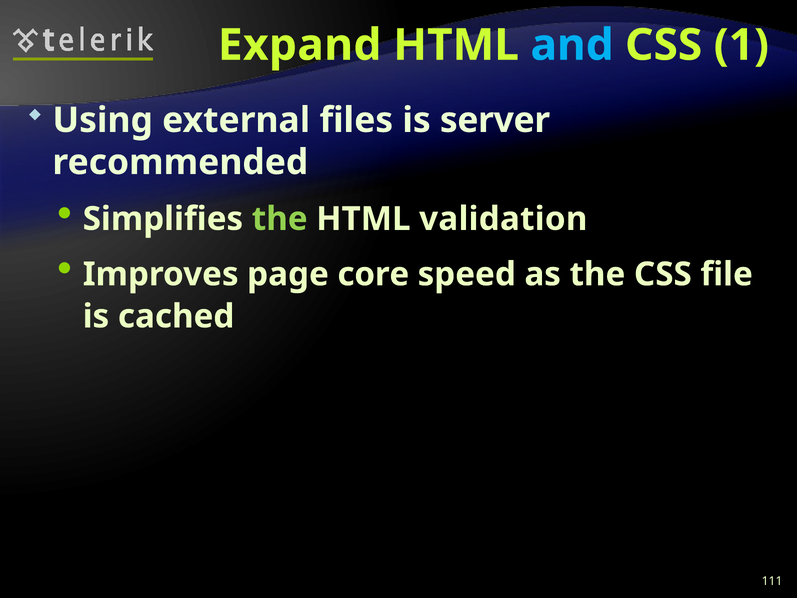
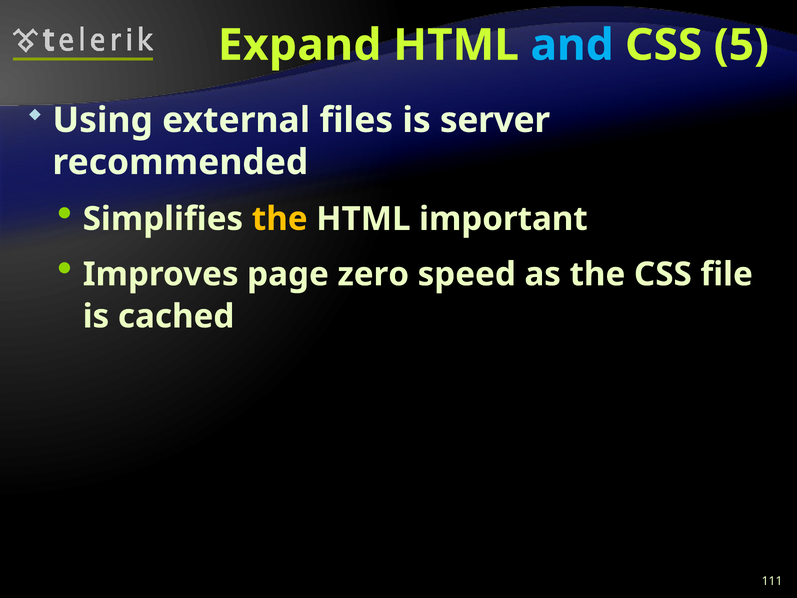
1: 1 -> 5
the at (280, 219) colour: light green -> yellow
validation: validation -> important
core: core -> zero
